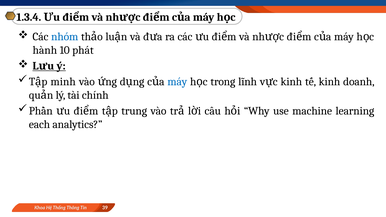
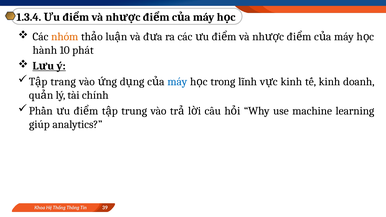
nhóm colour: blue -> orange
minh: minh -> trang
each: each -> giúp
